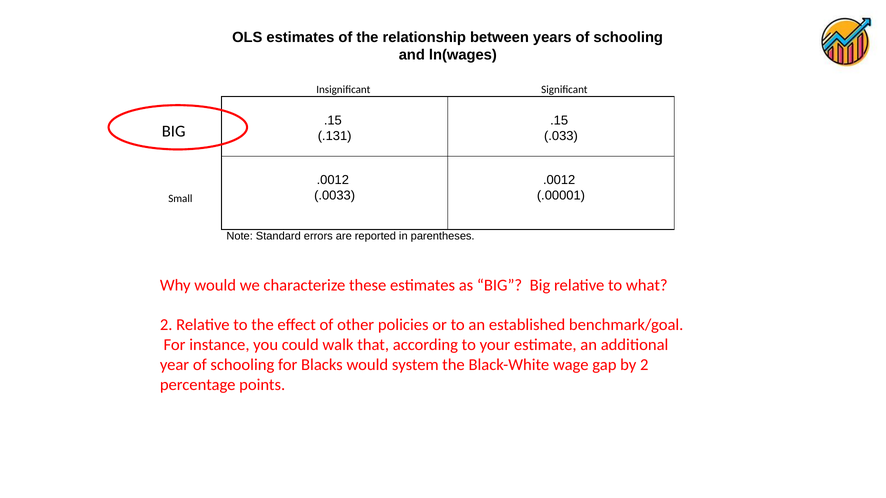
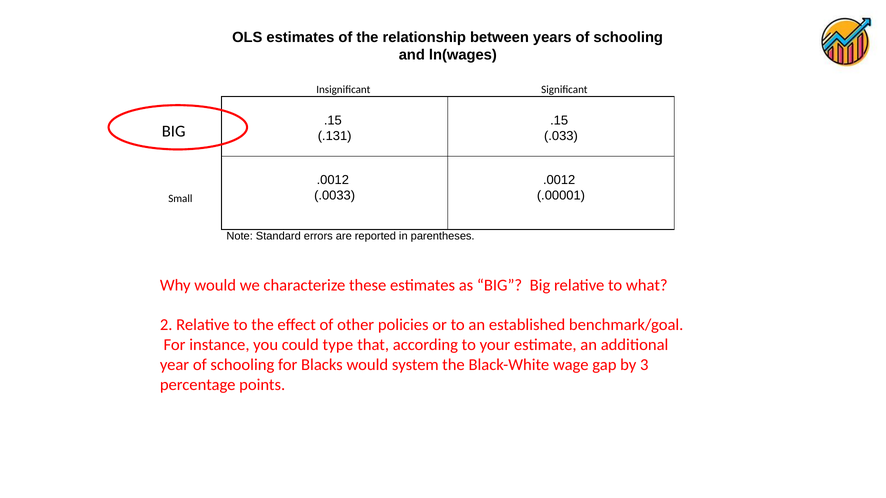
walk: walk -> type
by 2: 2 -> 3
